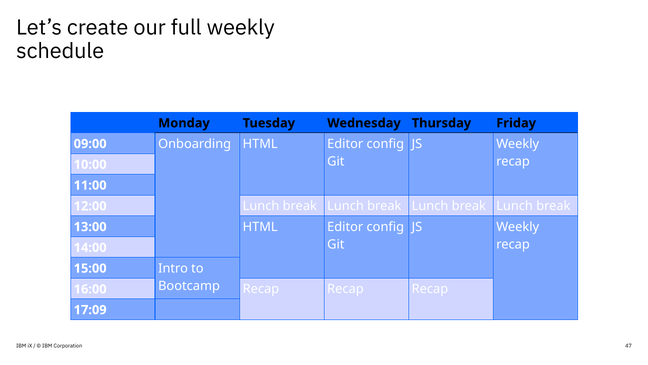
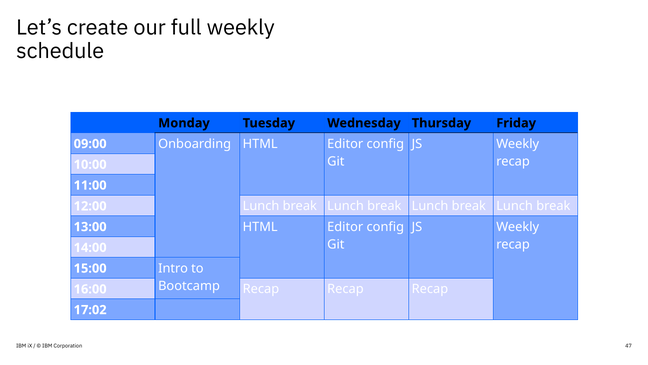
17:09: 17:09 -> 17:02
